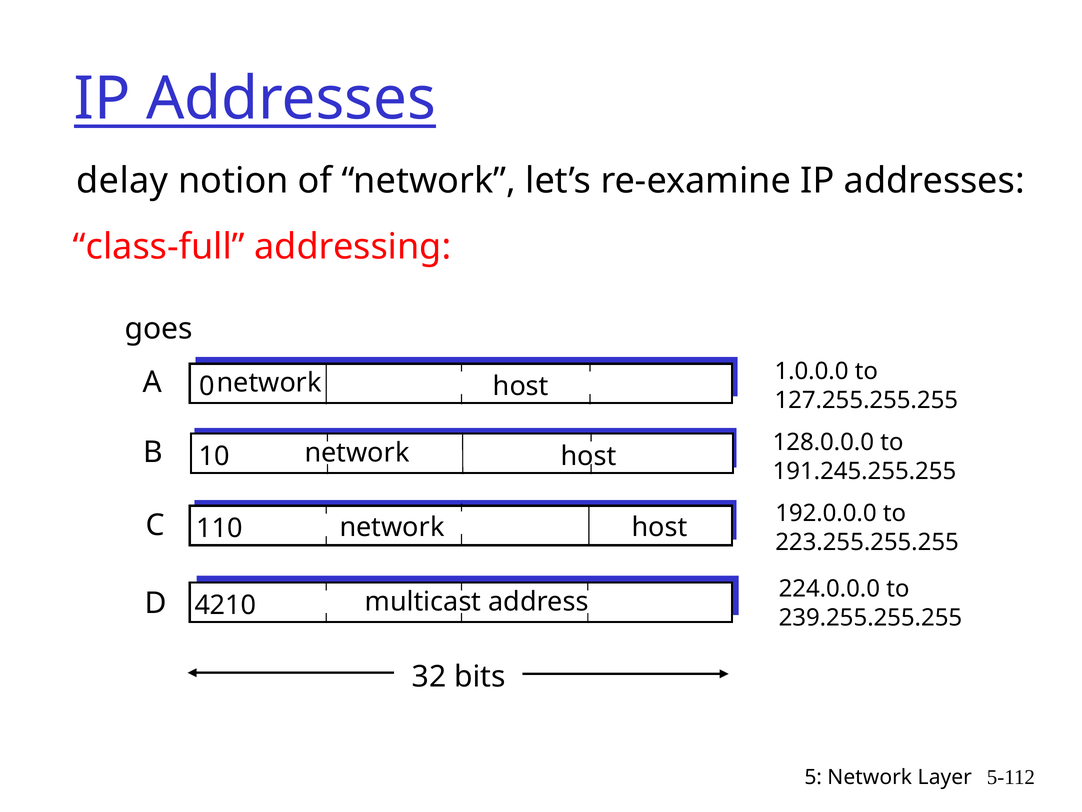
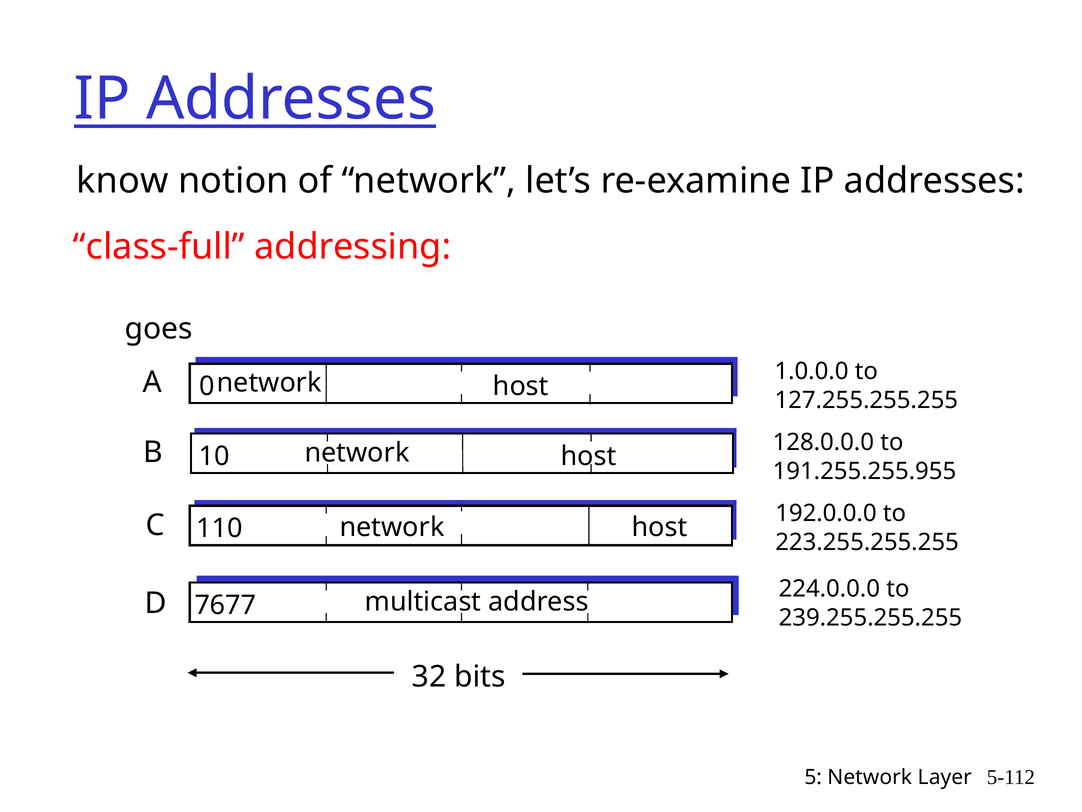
delay: delay -> know
191.245.255.255: 191.245.255.255 -> 191.255.255.955
4210: 4210 -> 7677
